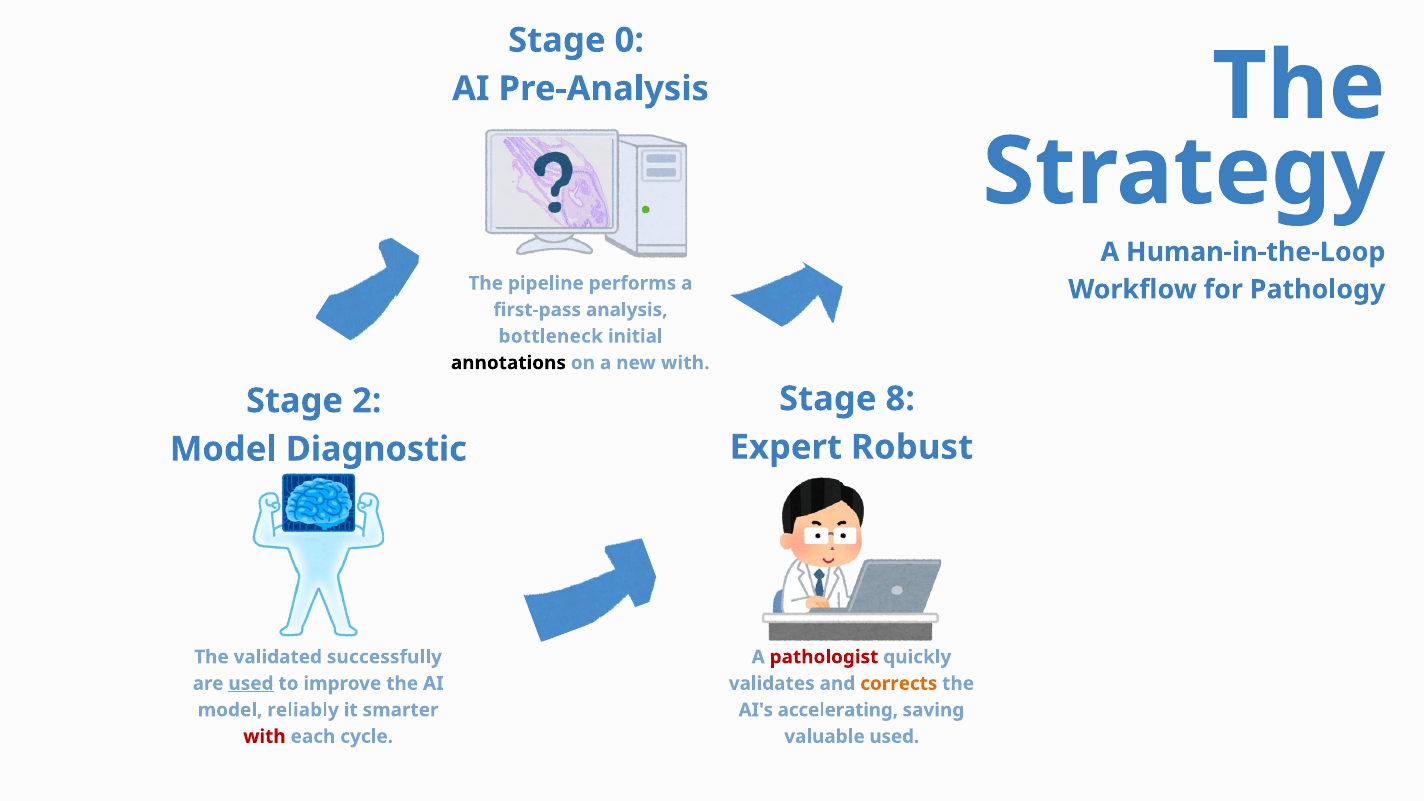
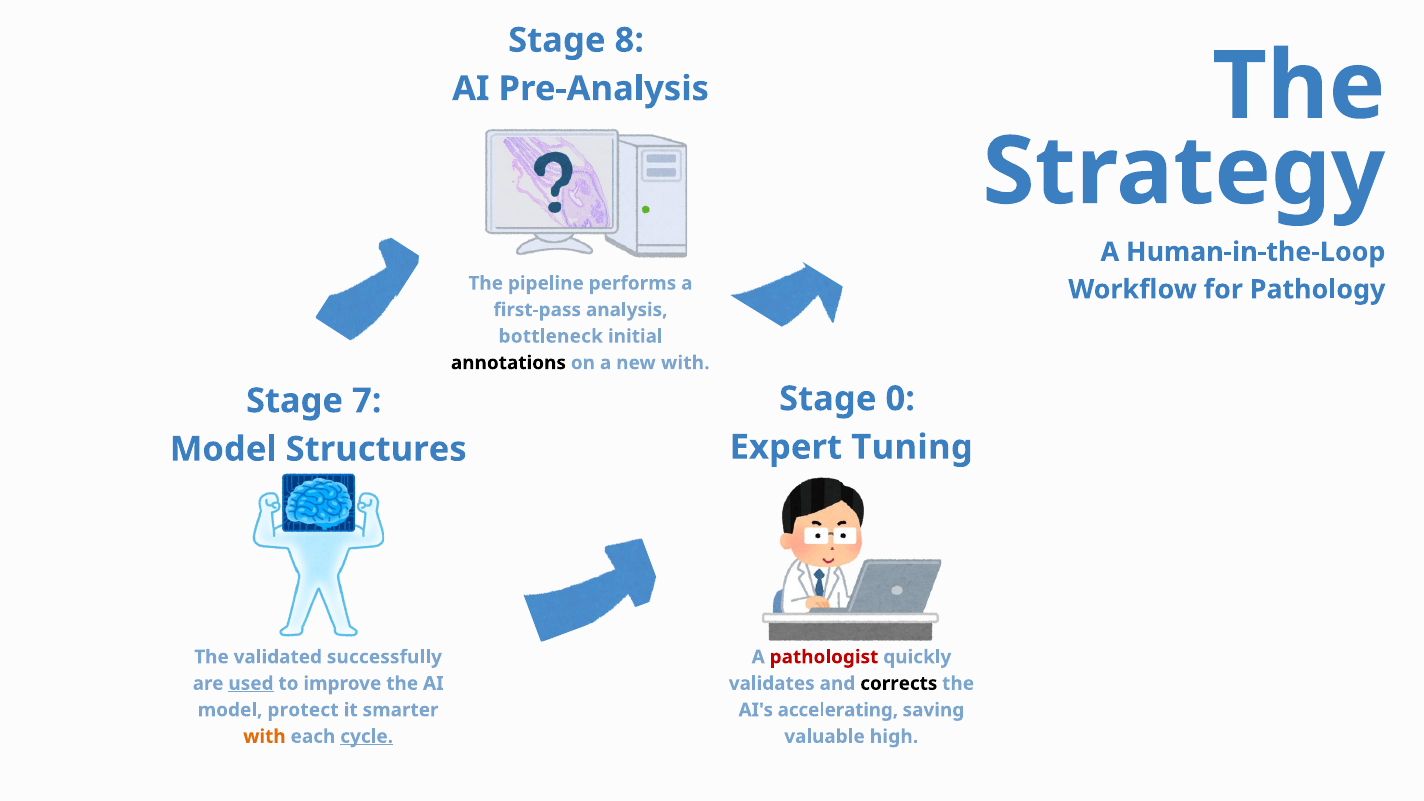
0: 0 -> 8
8: 8 -> 0
2: 2 -> 7
Robust: Robust -> Tuning
Diagnostic: Diagnostic -> Structures
corrects colour: orange -> black
reliably: reliably -> protect
with at (264, 736) colour: red -> orange
cycle underline: none -> present
valuable used: used -> high
